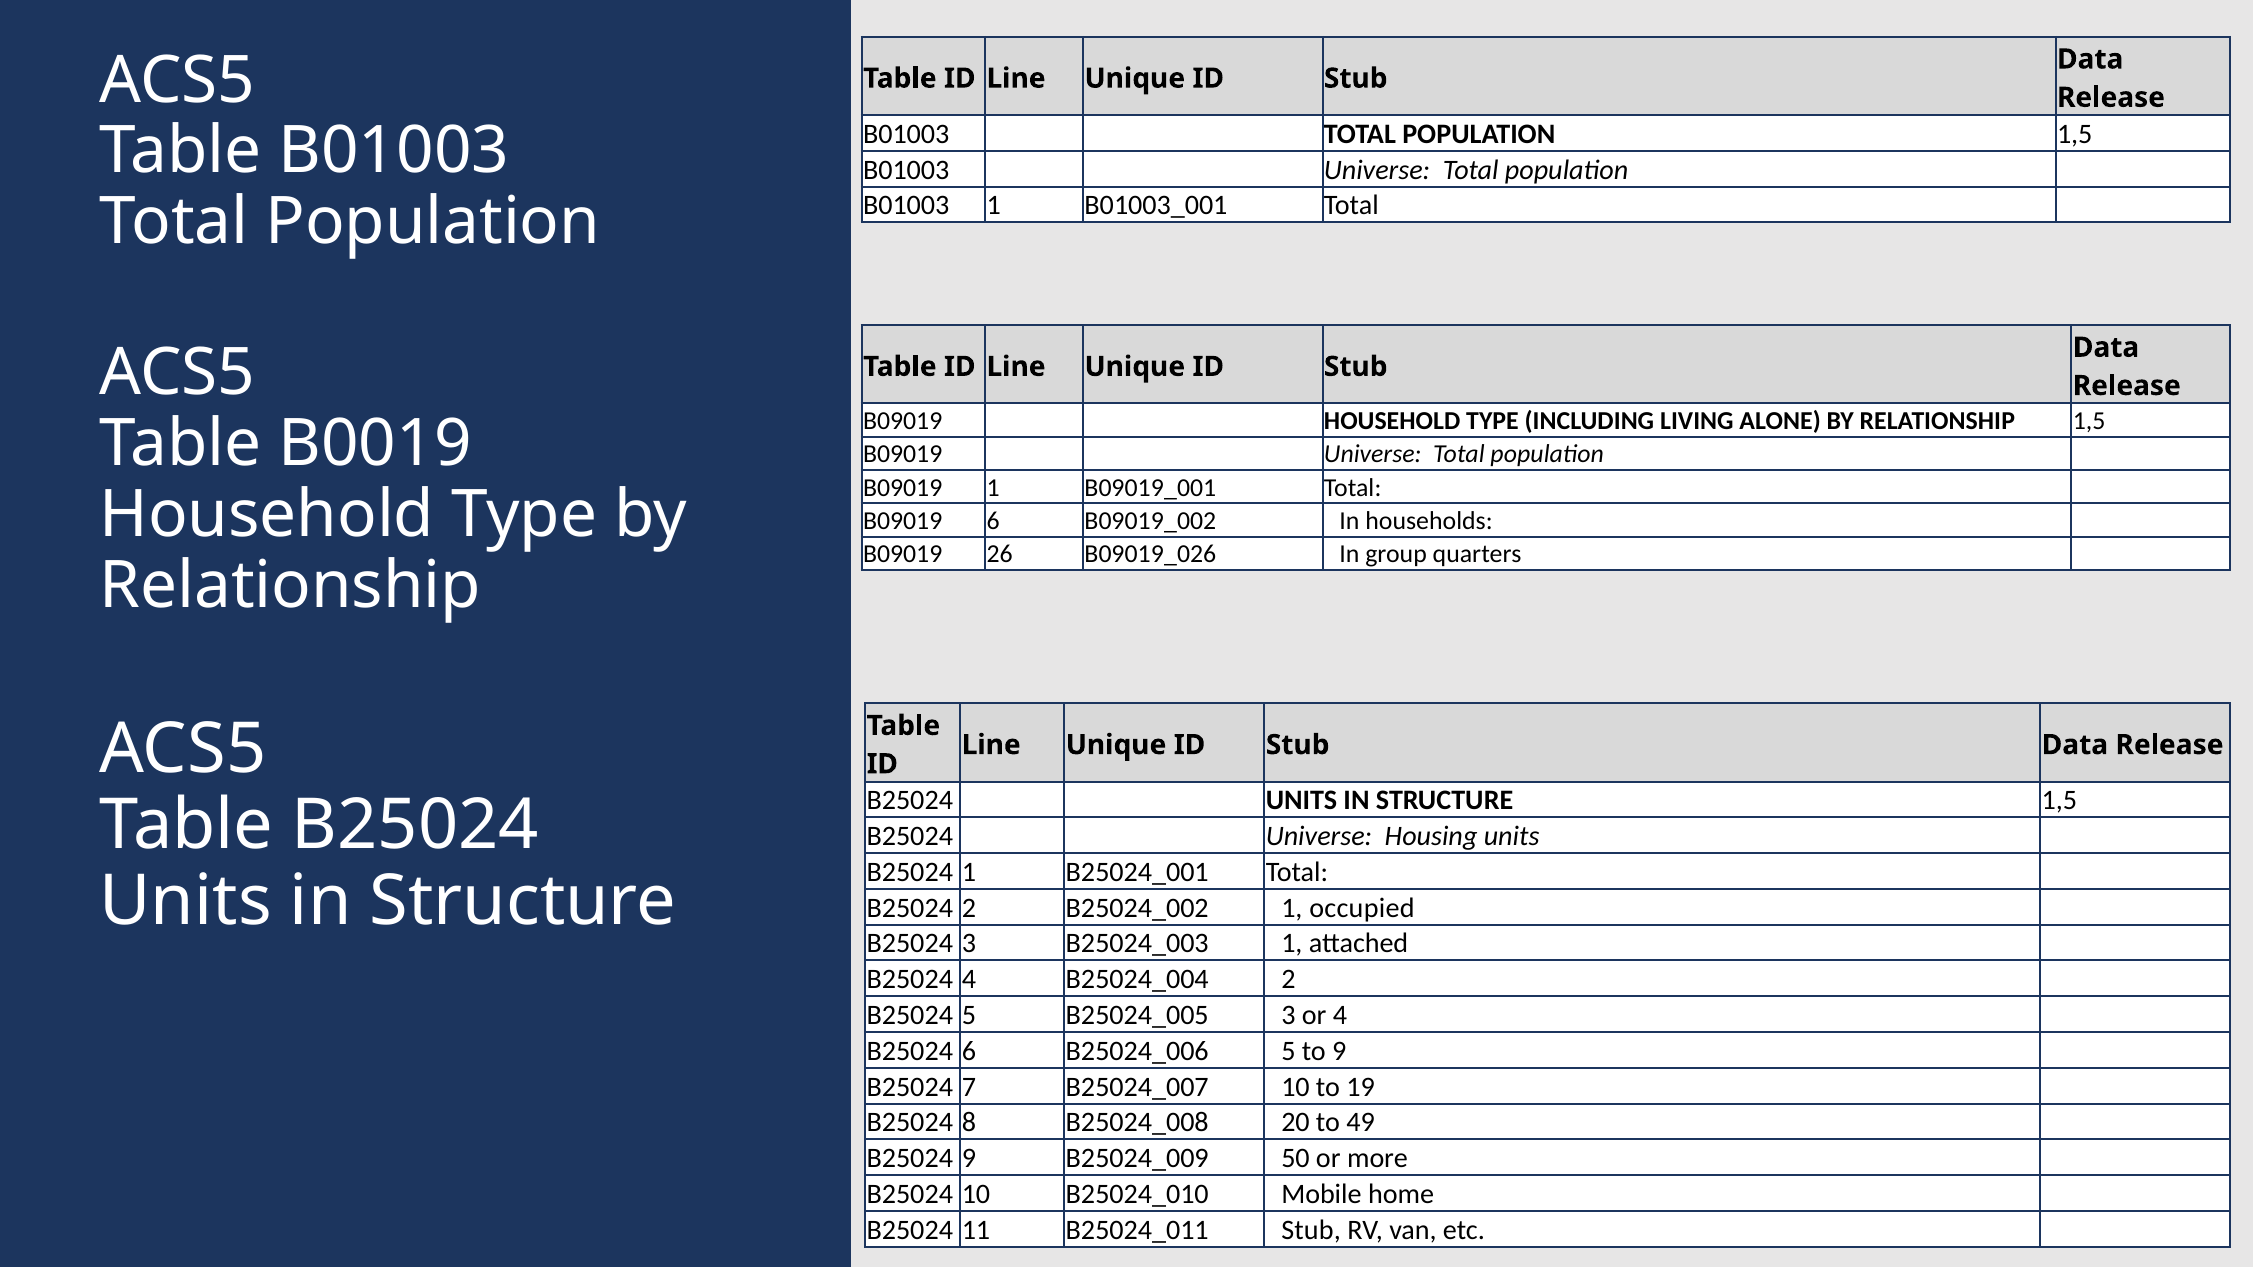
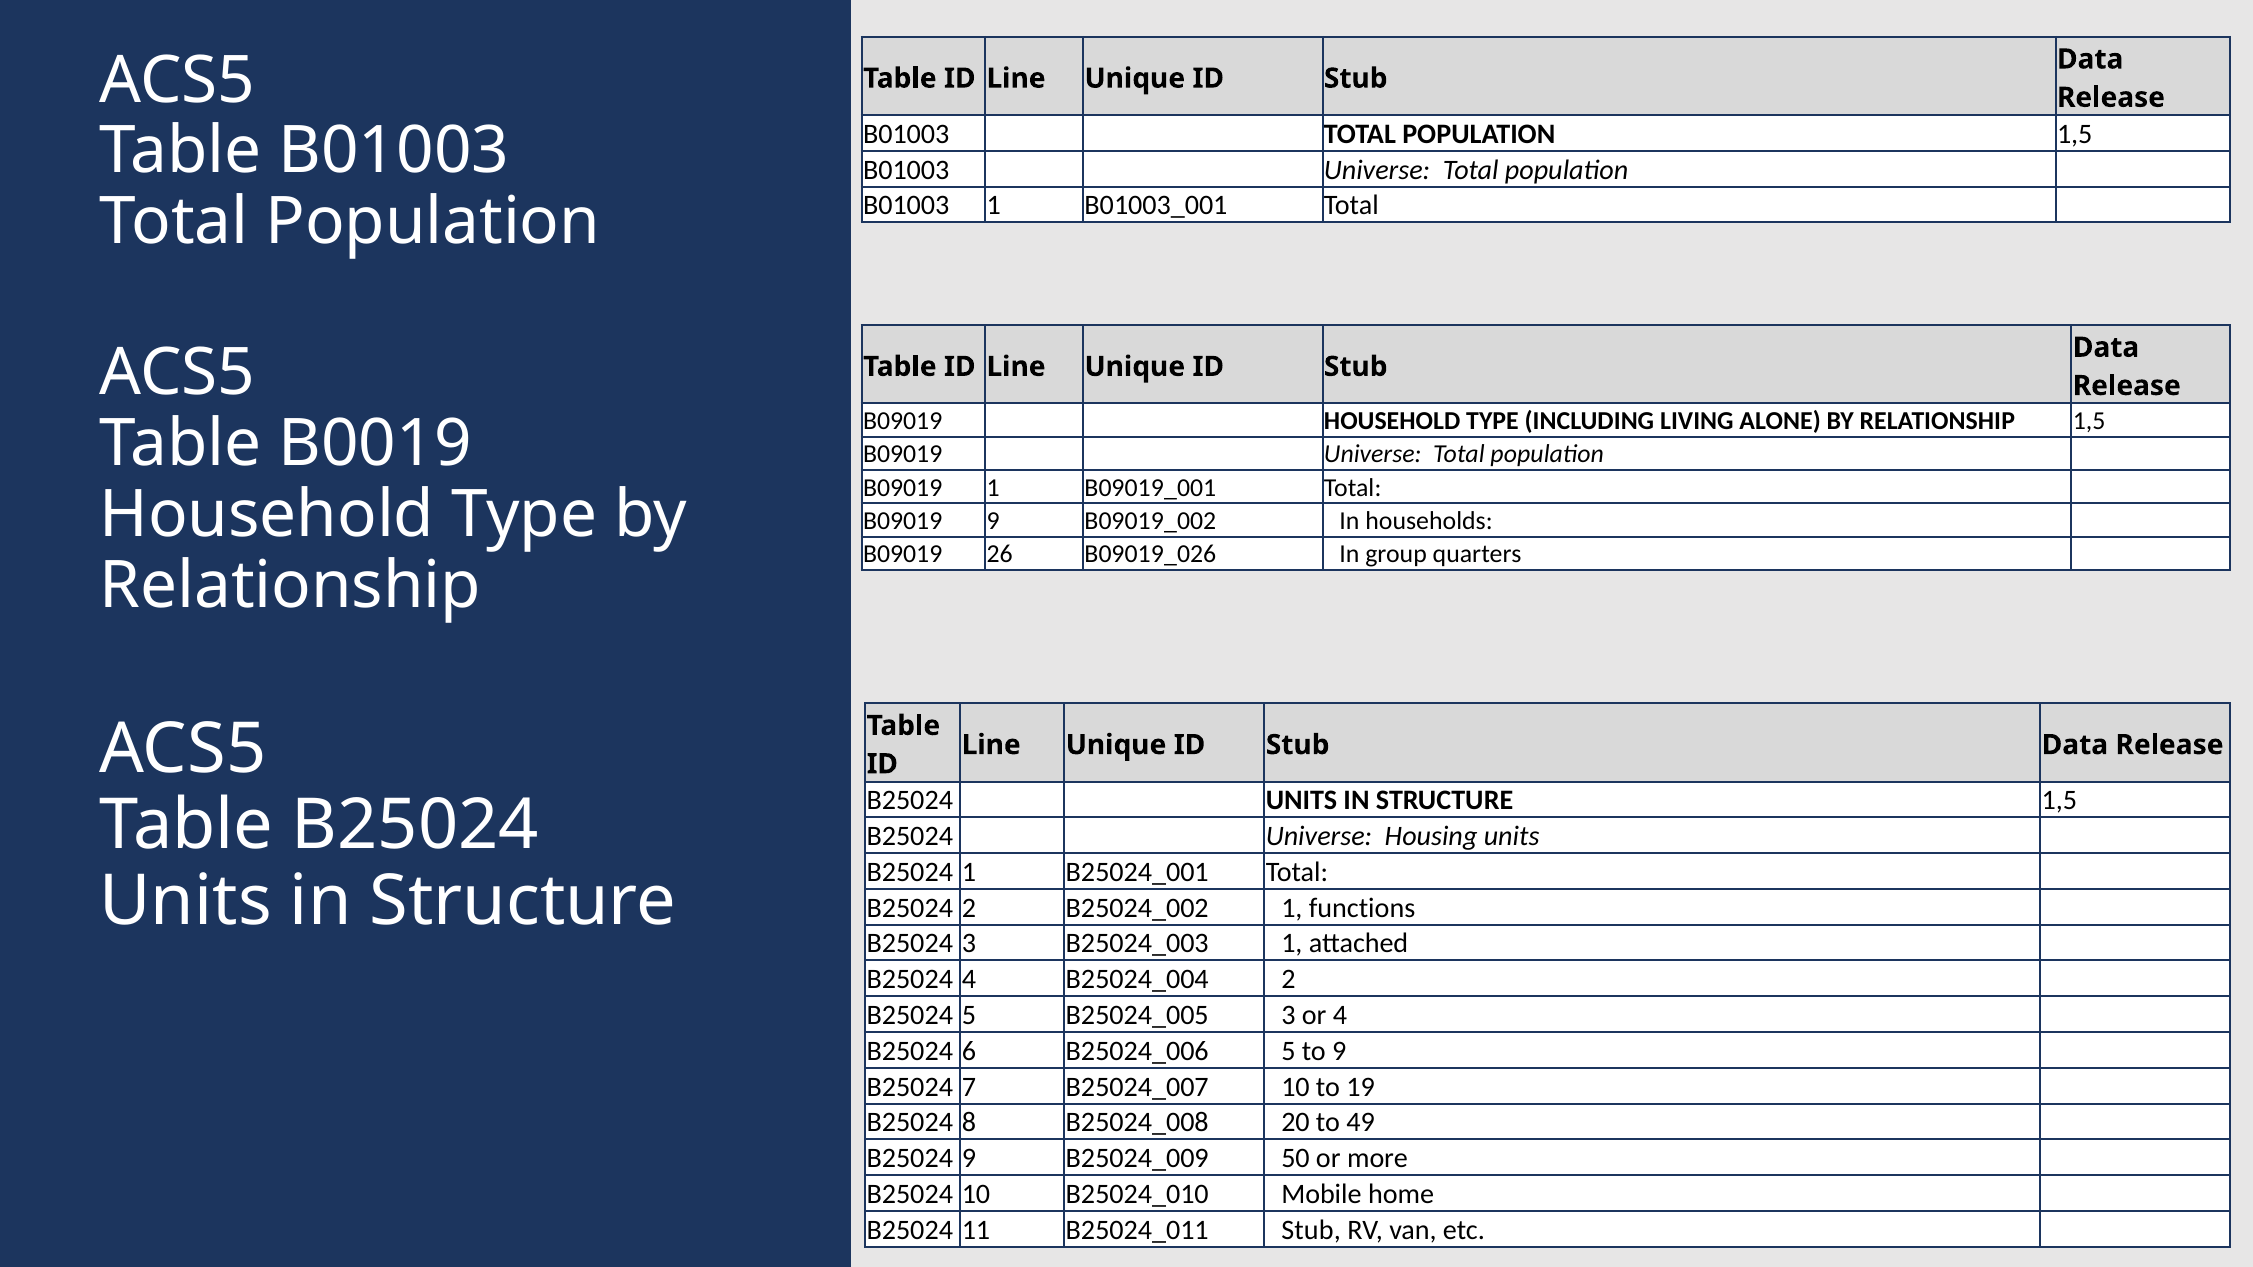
B09019 6: 6 -> 9
occupied: occupied -> functions
